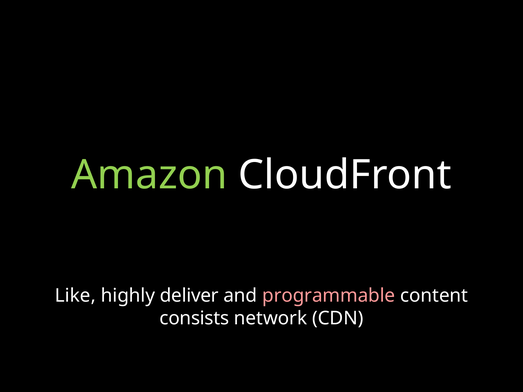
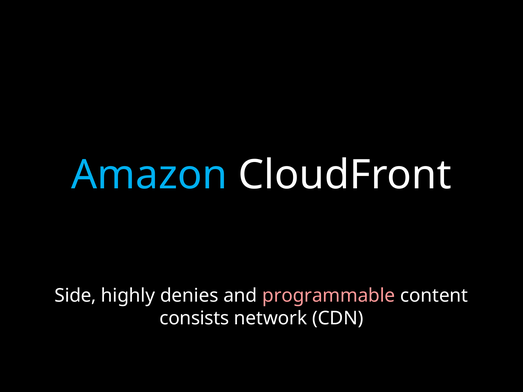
Amazon colour: light green -> light blue
Like: Like -> Side
deliver: deliver -> denies
